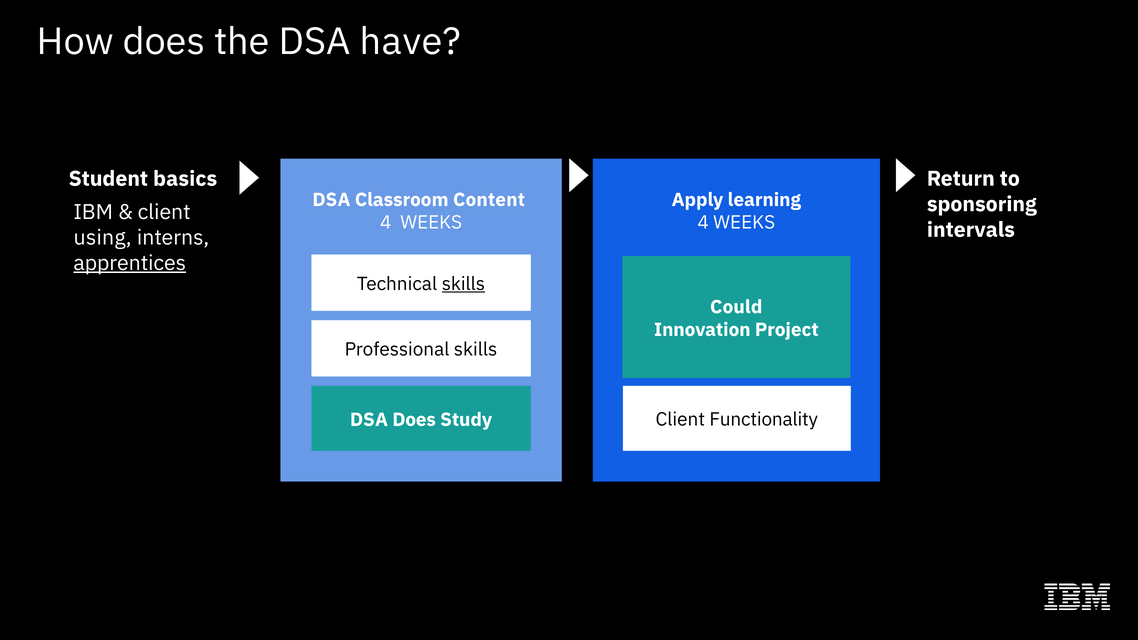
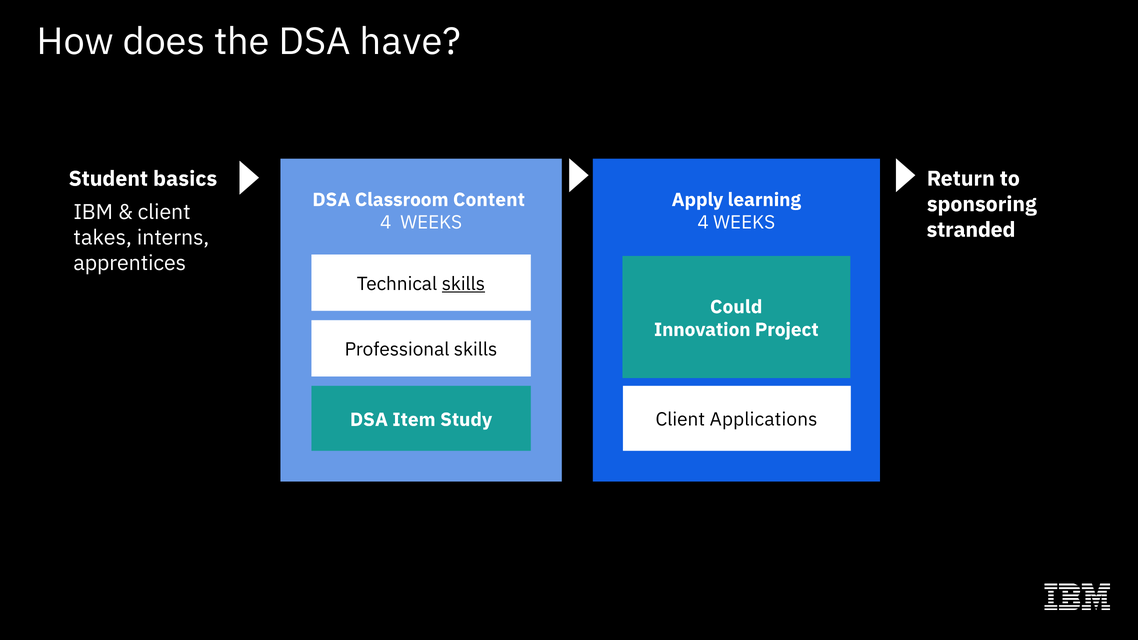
intervals: intervals -> stranded
using: using -> takes
apprentices underline: present -> none
DSA Does: Does -> Item
Functionality: Functionality -> Applications
